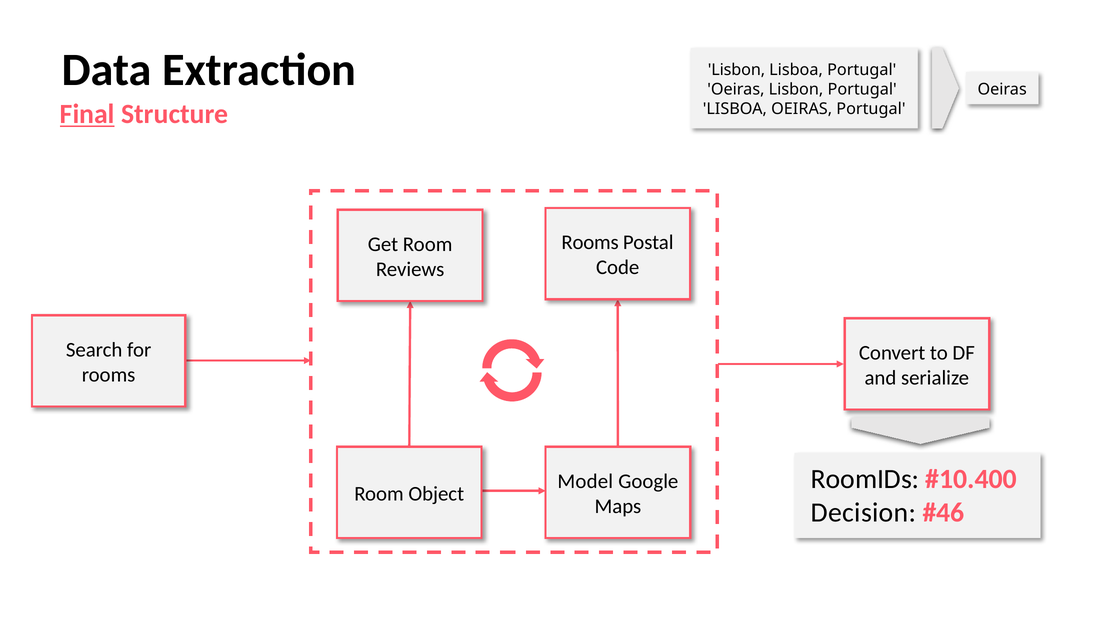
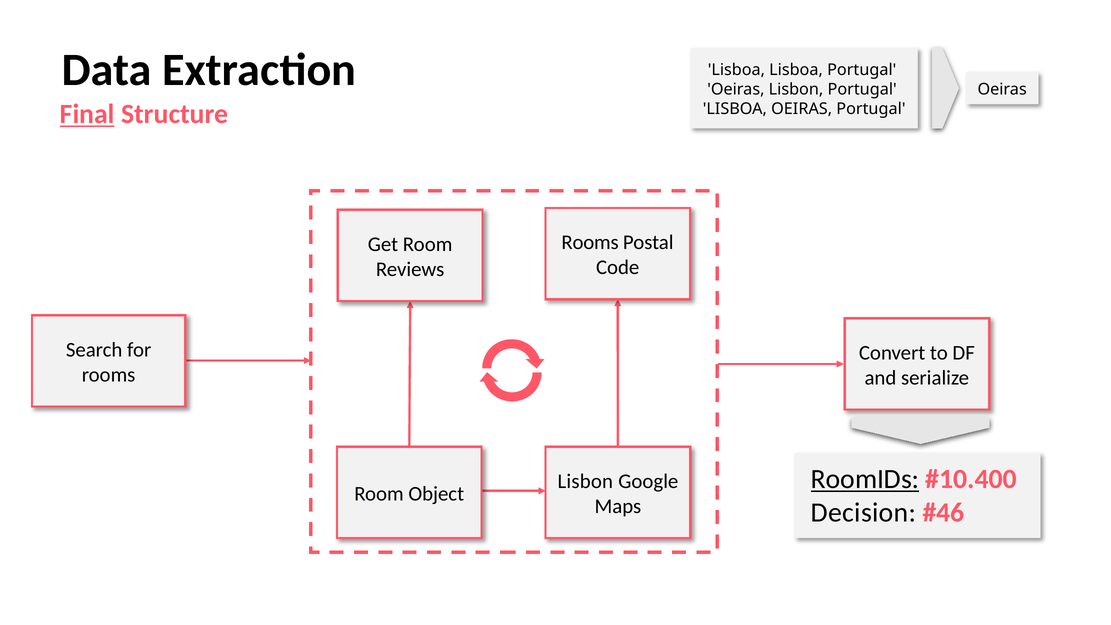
Lisbon at (736, 70): Lisbon -> Lisboa
RoomIDs underline: none -> present
Model at (585, 481): Model -> Lisbon
